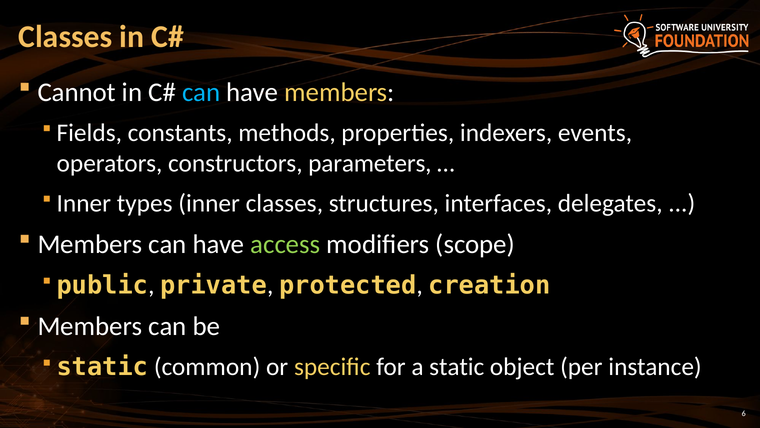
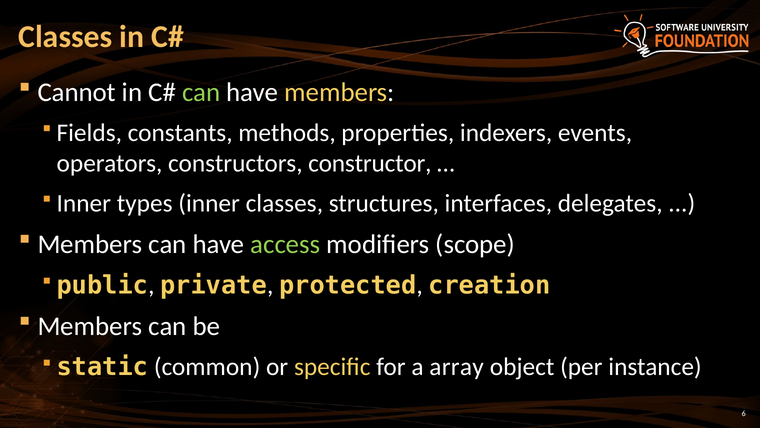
can at (201, 92) colour: light blue -> light green
parameters: parameters -> constructor
a static: static -> array
